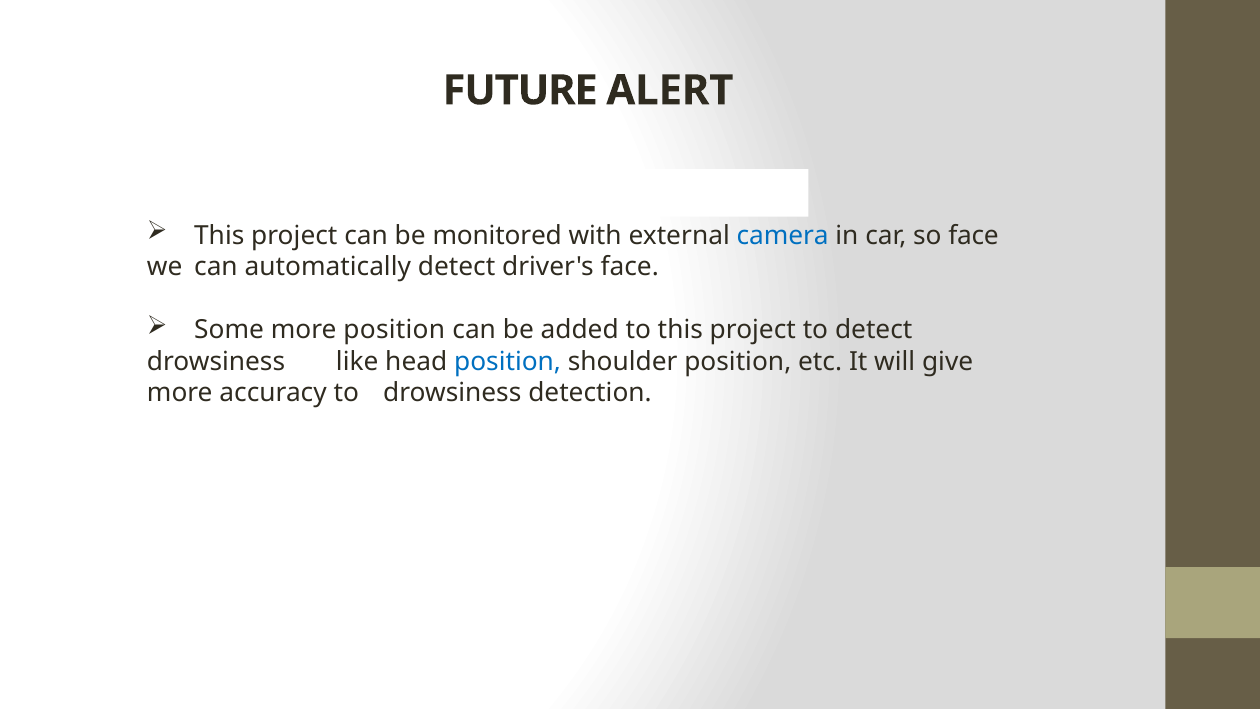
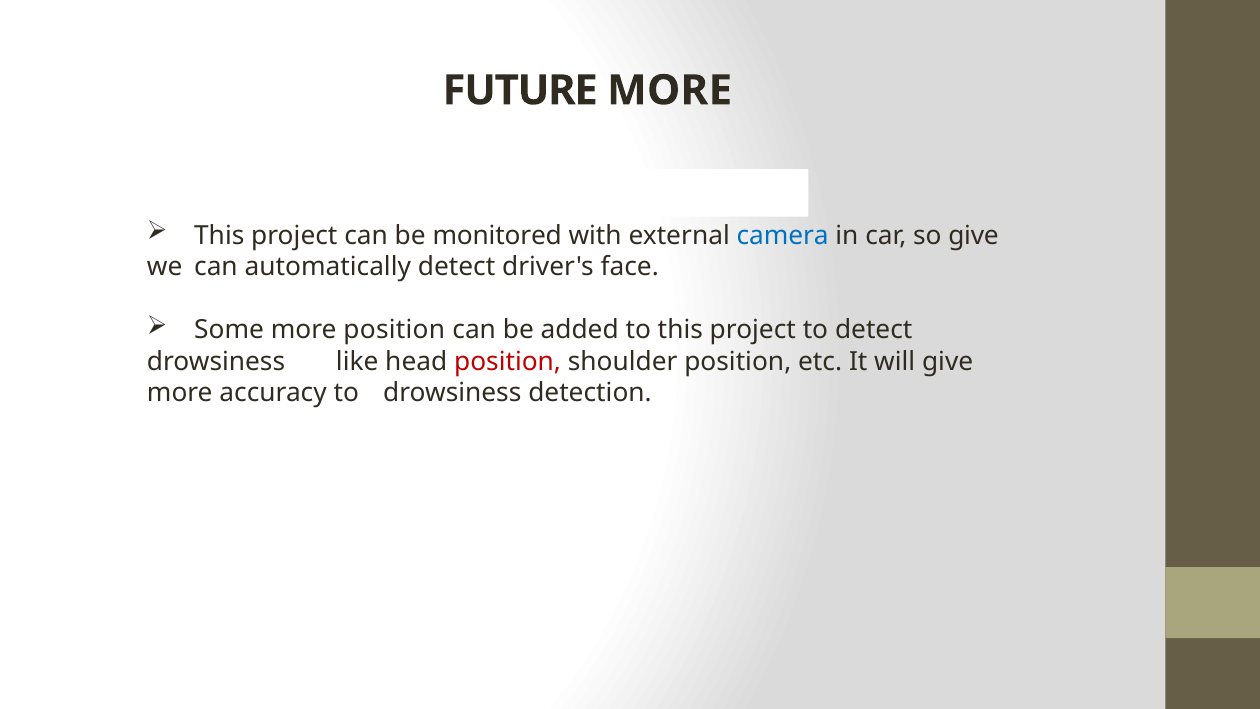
FUTURE ALERT: ALERT -> MORE
so face: face -> give
position at (508, 361) colour: blue -> red
